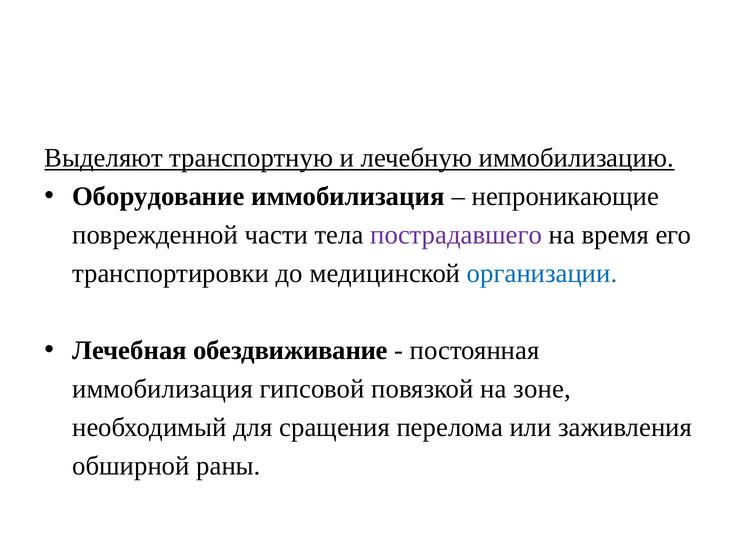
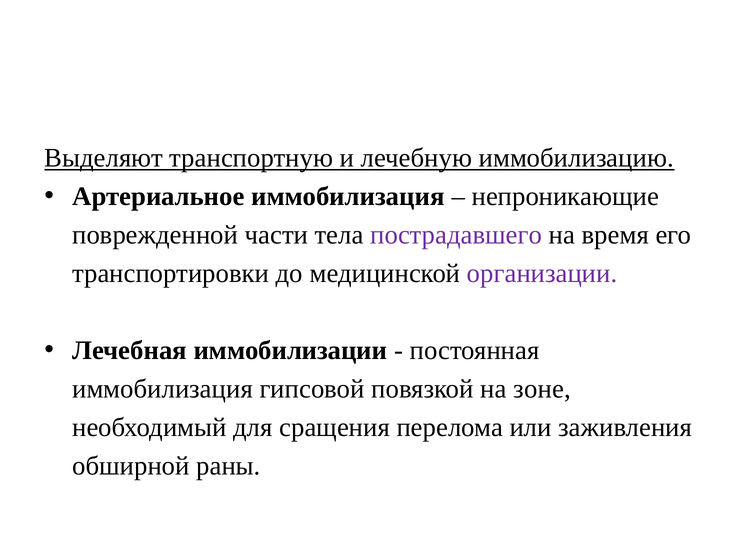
Оборудование: Оборудование -> Артериальное
организации colour: blue -> purple
обездвиживание: обездвиживание -> иммобилизации
